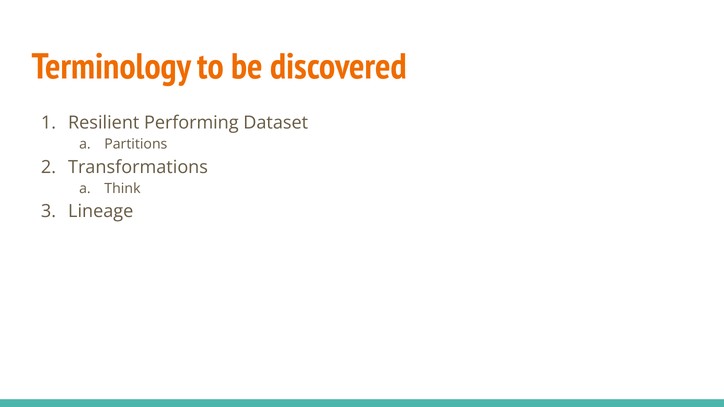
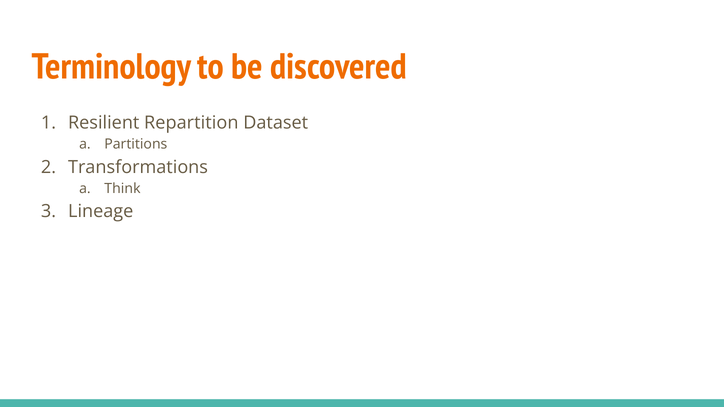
Performing: Performing -> Repartition
